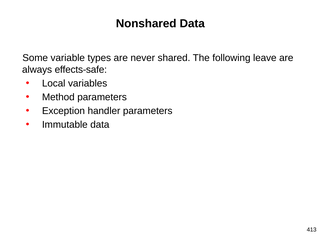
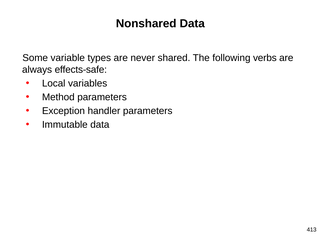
leave: leave -> verbs
